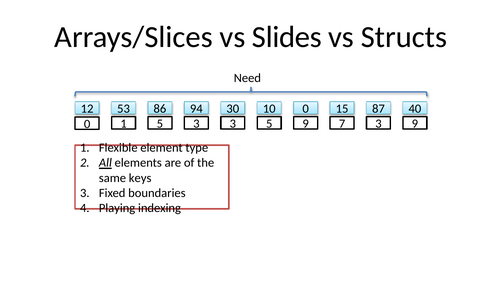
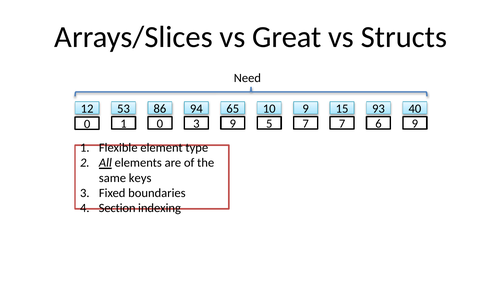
Slides: Slides -> Great
30: 30 -> 65
10 0: 0 -> 9
87: 87 -> 93
1 5: 5 -> 0
3 3: 3 -> 9
5 9: 9 -> 7
7 3: 3 -> 6
Playing: Playing -> Section
